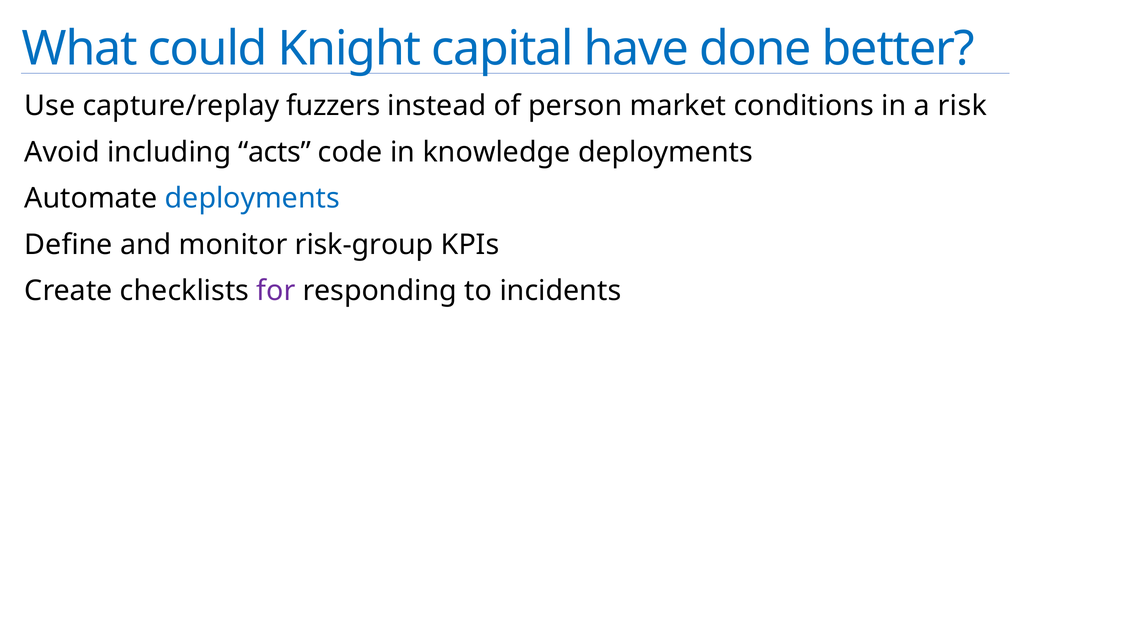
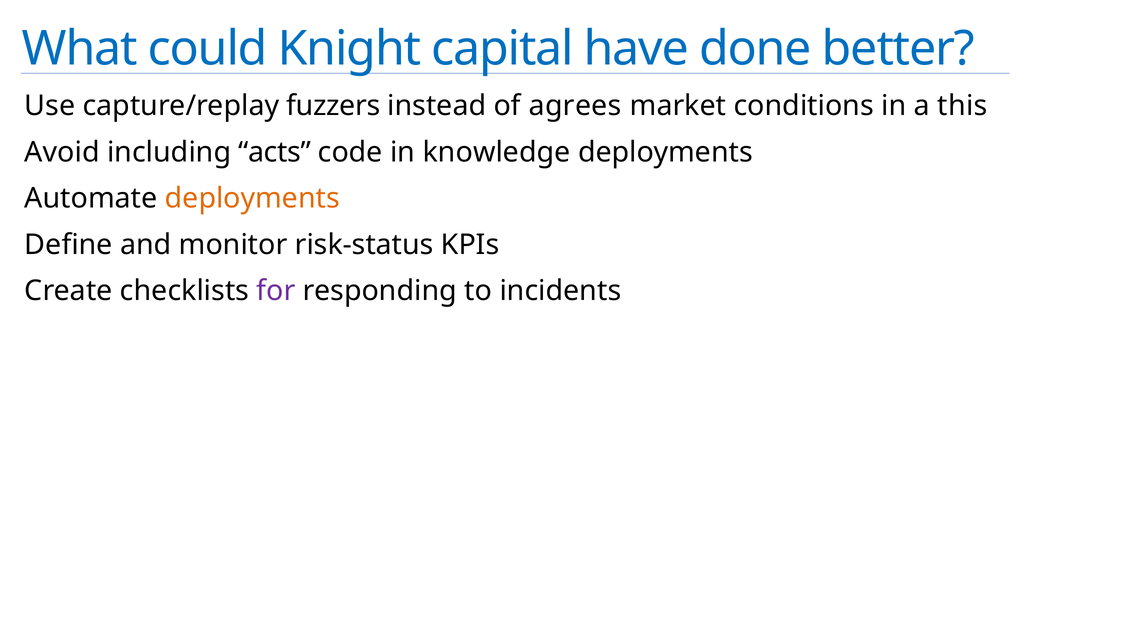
person: person -> agrees
risk: risk -> this
deployments at (252, 199) colour: blue -> orange
risk-group: risk-group -> risk-status
